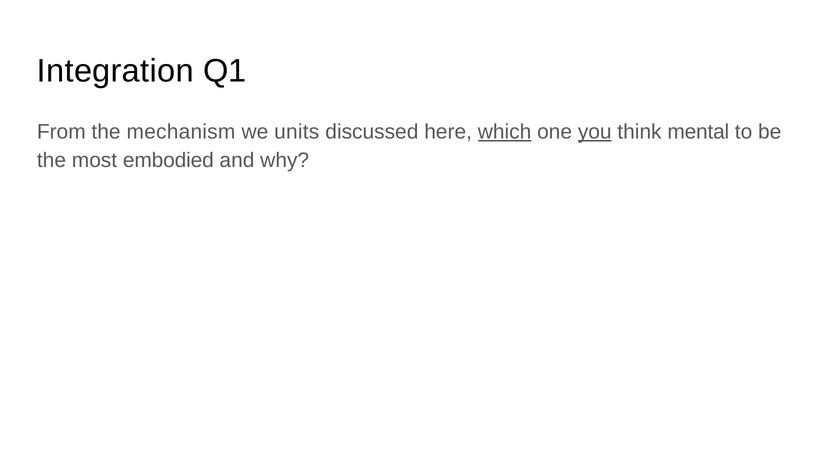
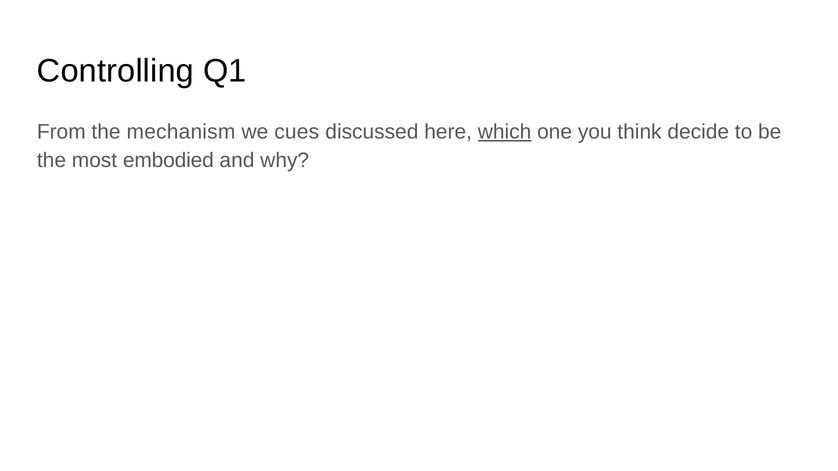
Integration: Integration -> Controlling
units: units -> cues
you underline: present -> none
mental: mental -> decide
